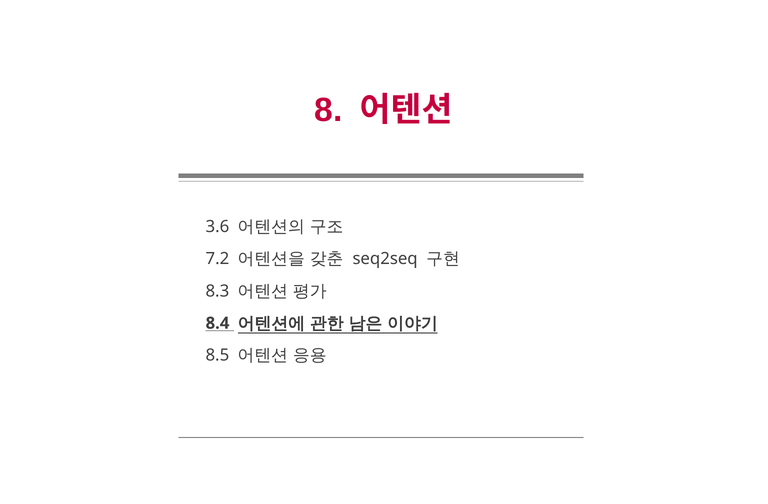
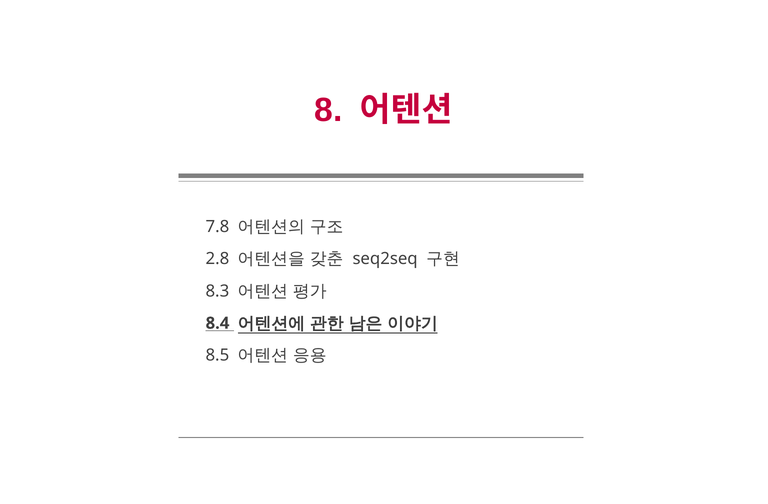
3.6: 3.6 -> 7.8
7.2: 7.2 -> 2.8
